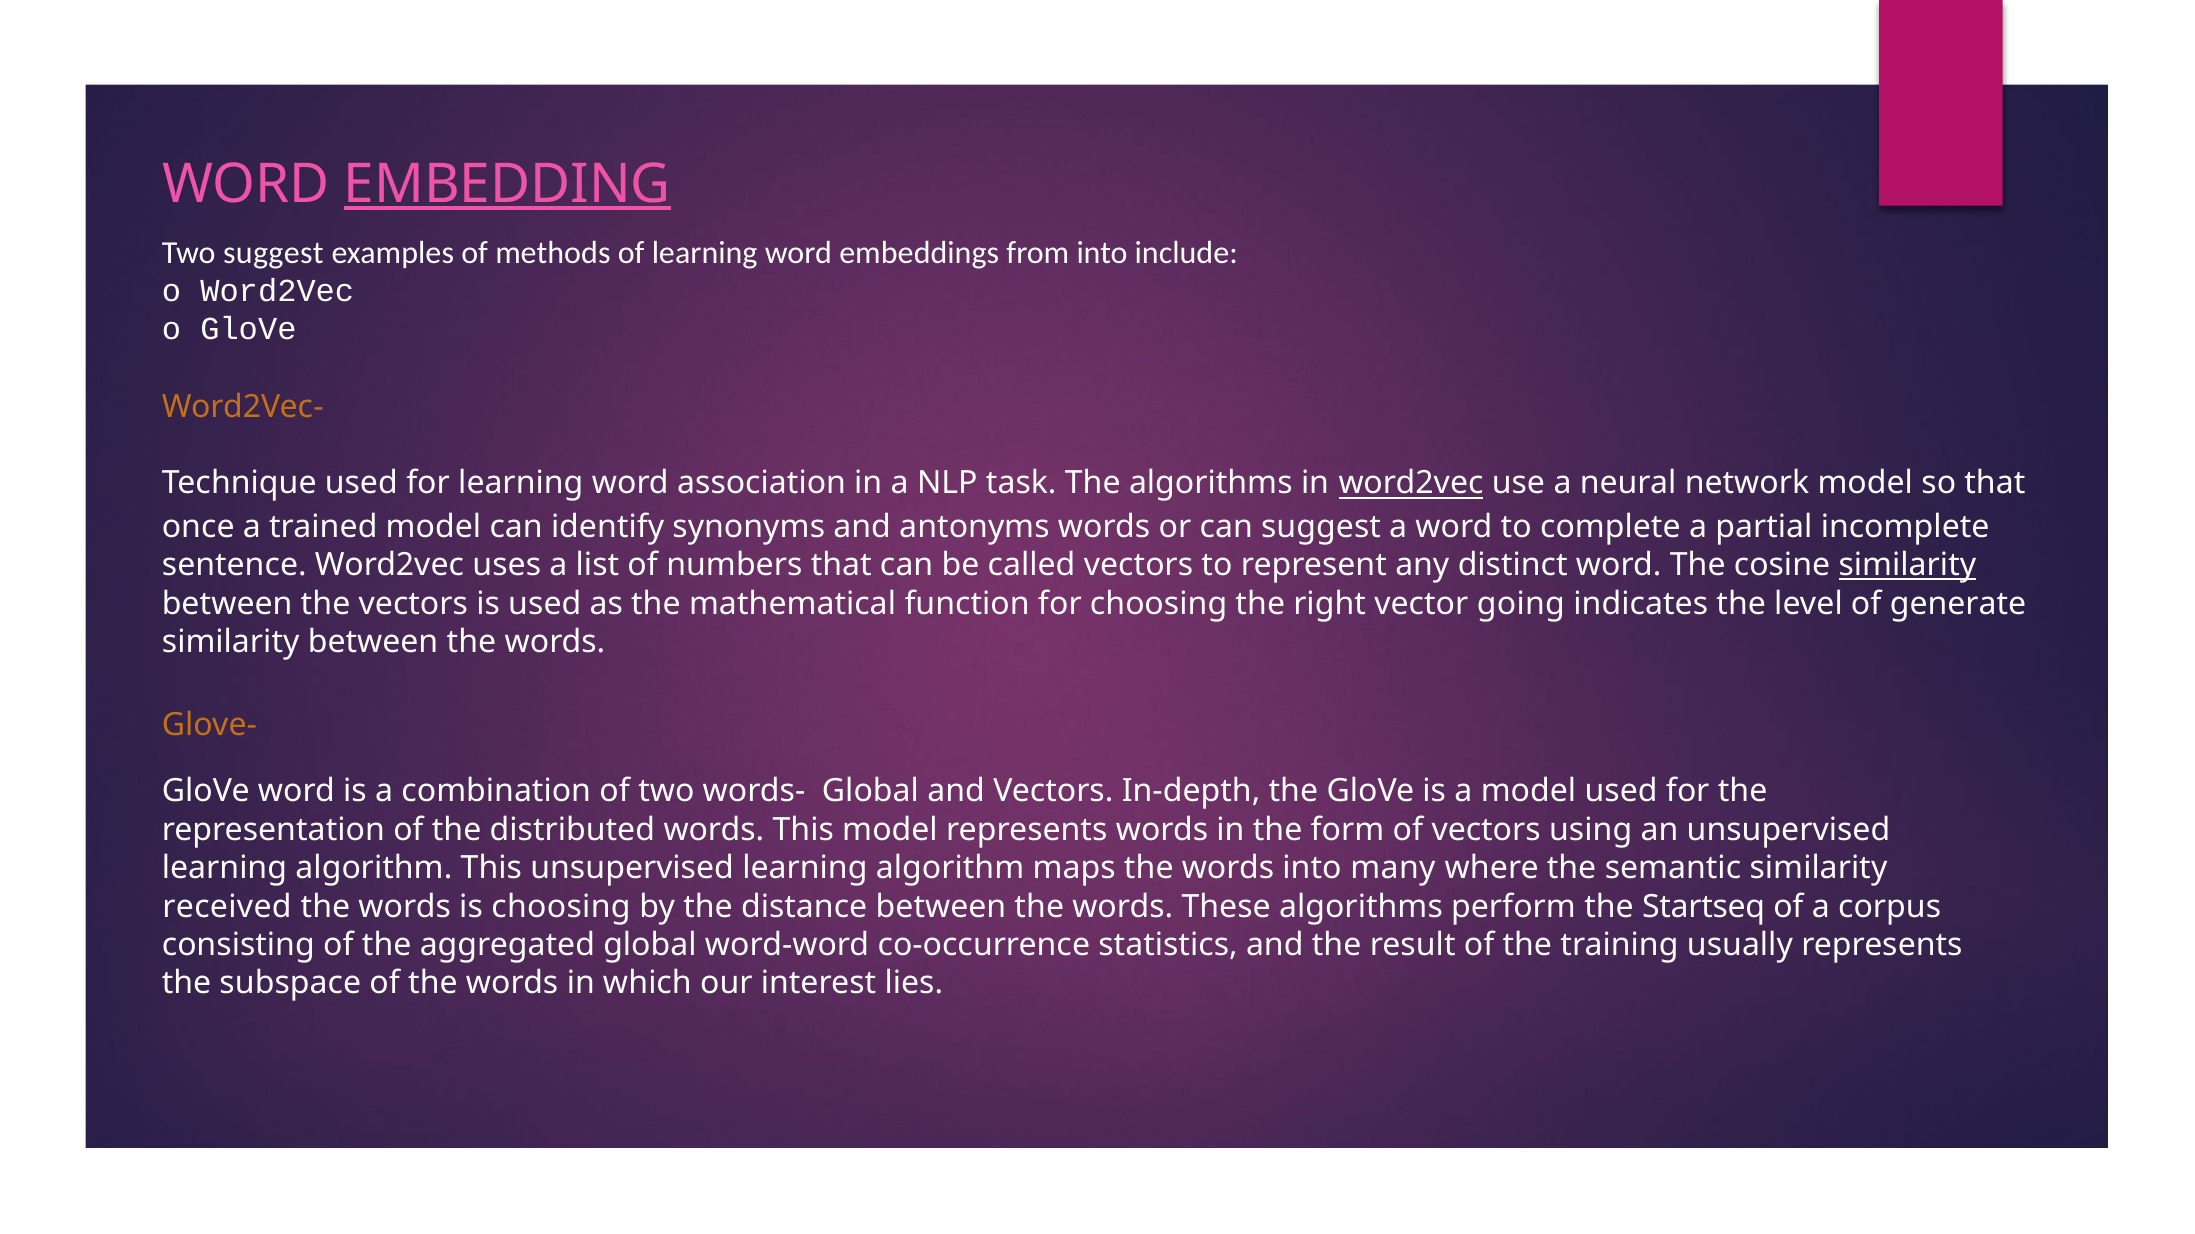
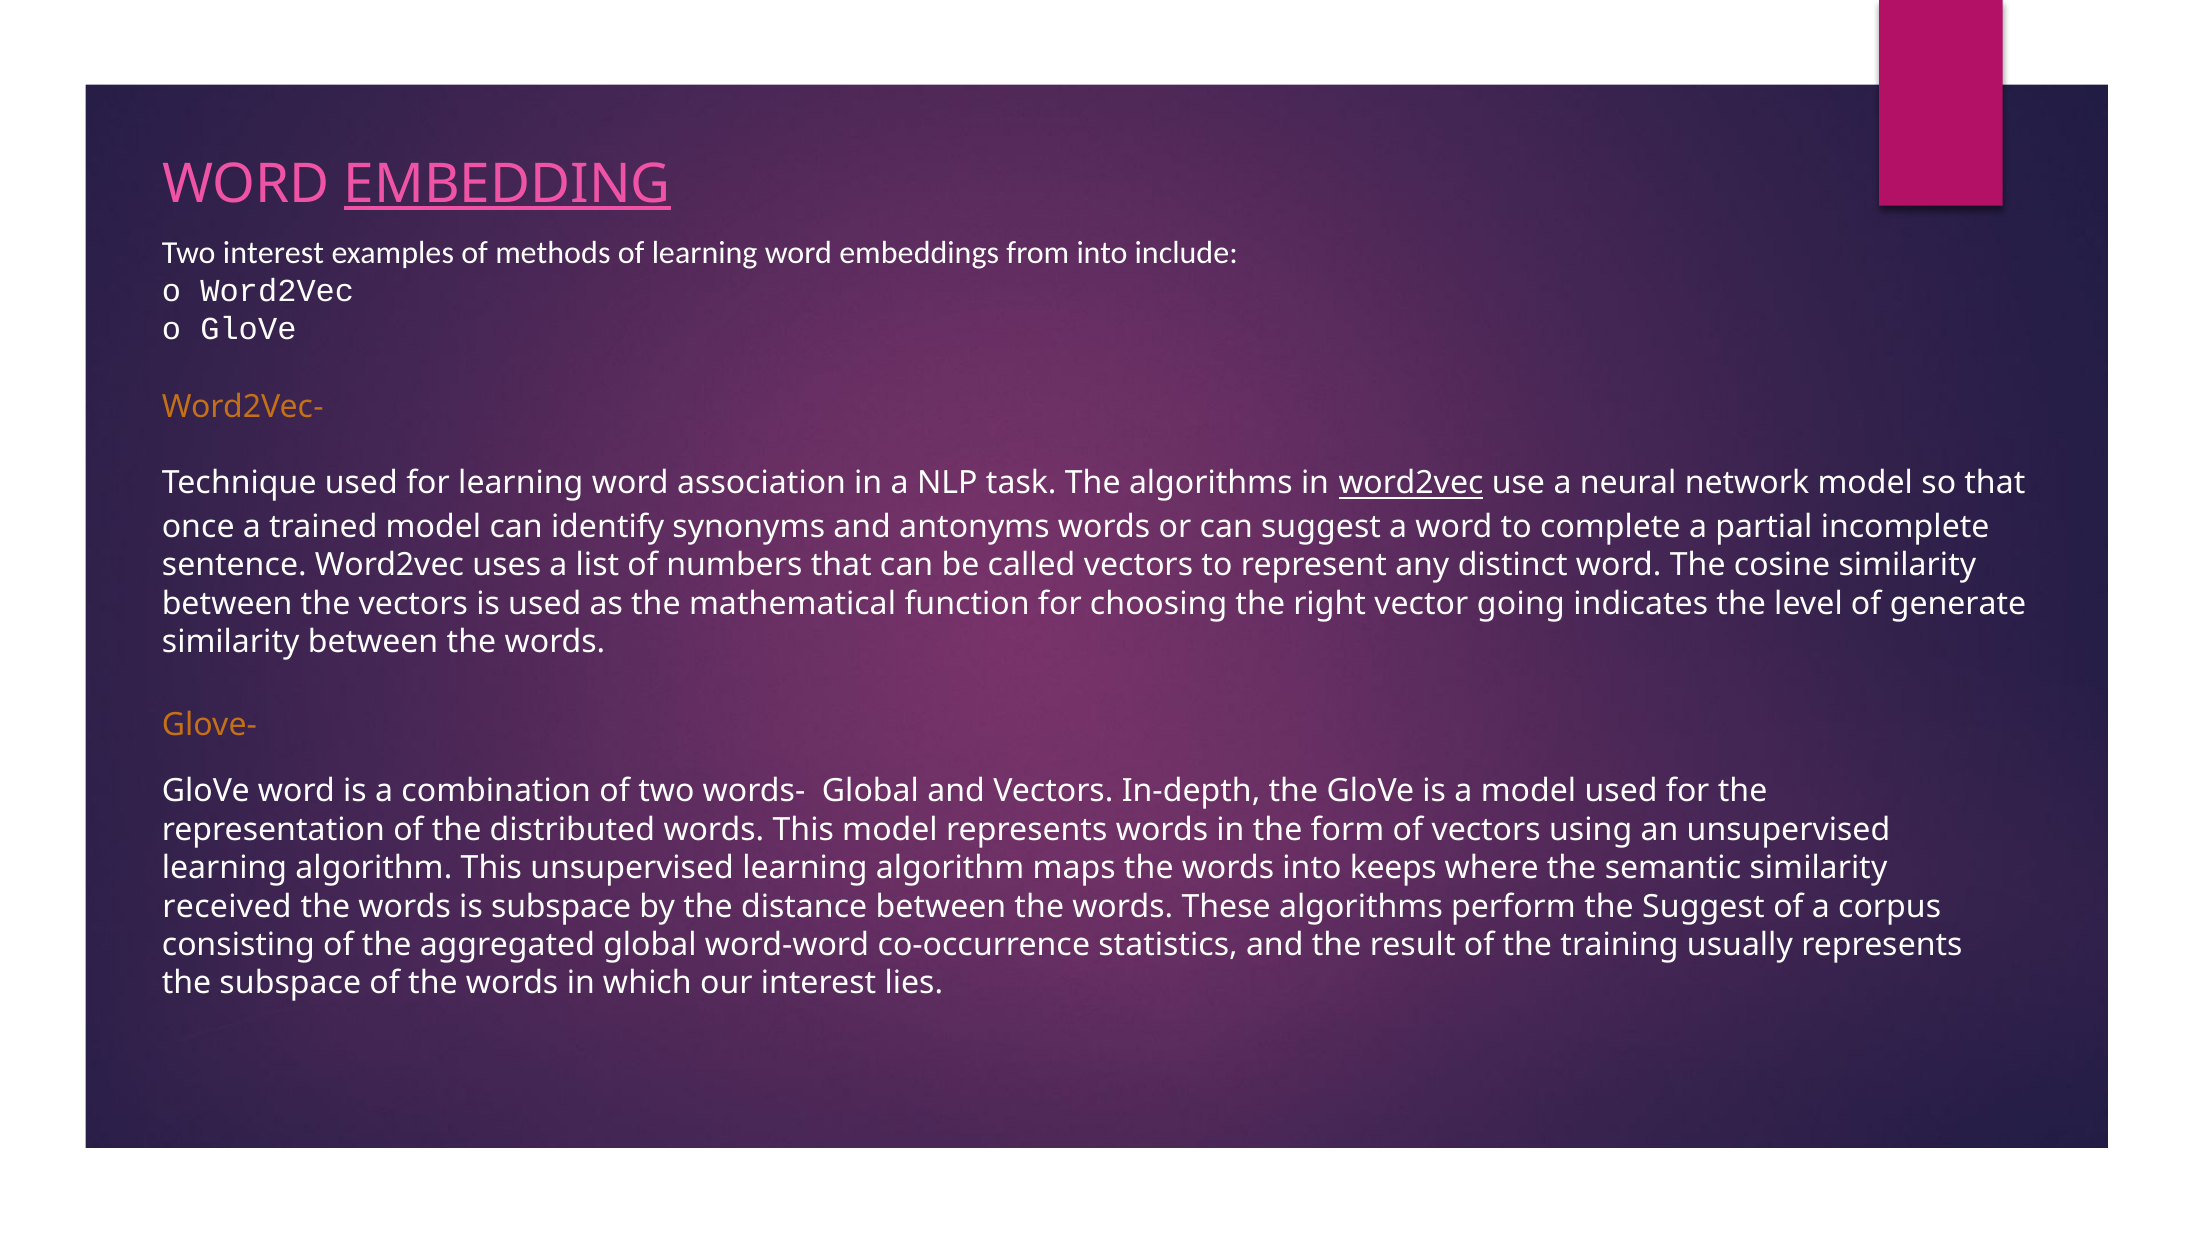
Two suggest: suggest -> interest
similarity at (1907, 565) underline: present -> none
many: many -> keeps
is choosing: choosing -> subspace
the Startseq: Startseq -> Suggest
